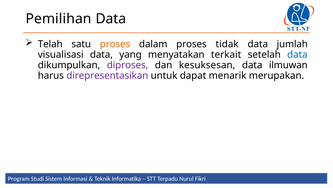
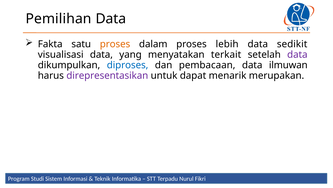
Telah: Telah -> Fakta
tidak: tidak -> lebih
jumlah: jumlah -> sedikit
data at (297, 54) colour: blue -> purple
diproses colour: purple -> blue
kesuksesan: kesuksesan -> pembacaan
